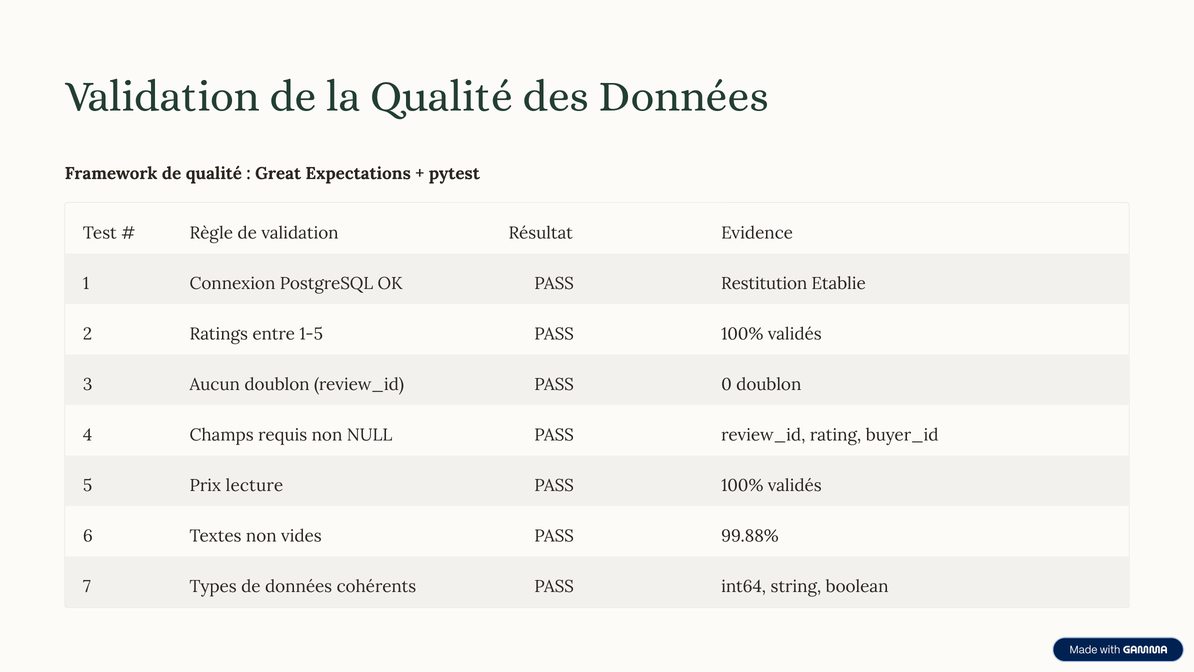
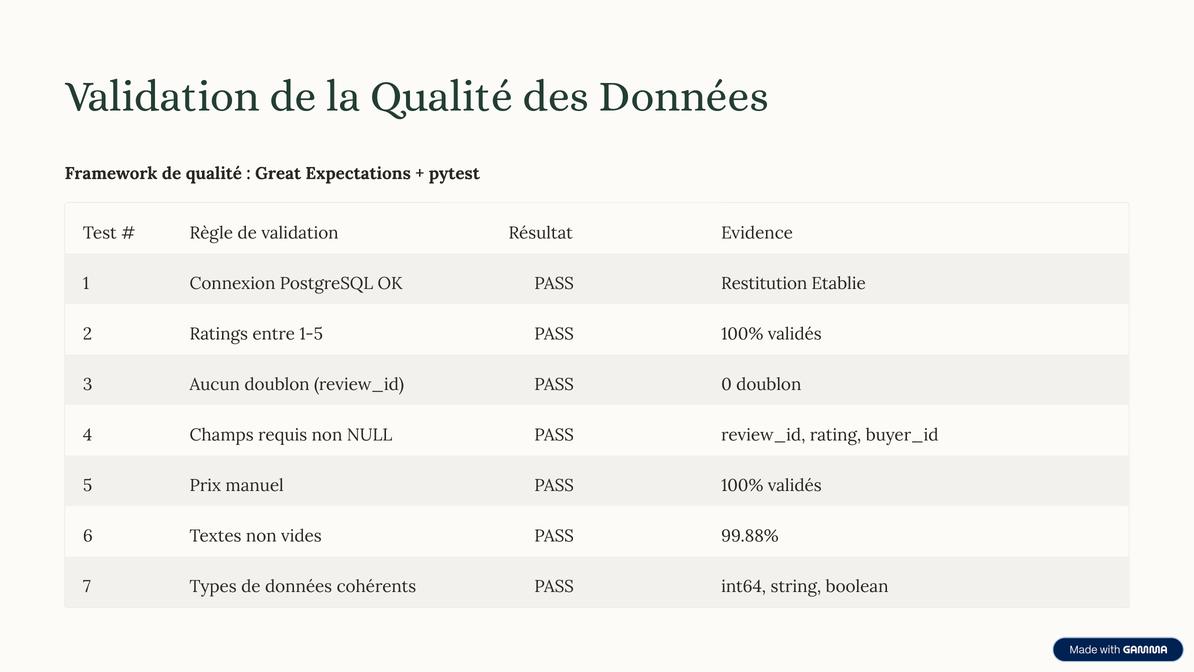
lecture: lecture -> manuel
